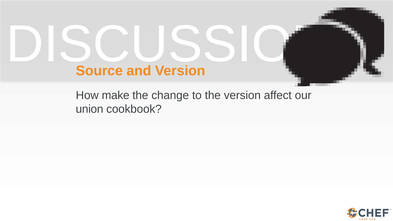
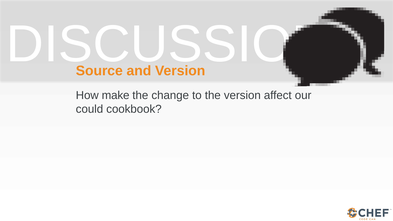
union: union -> could
